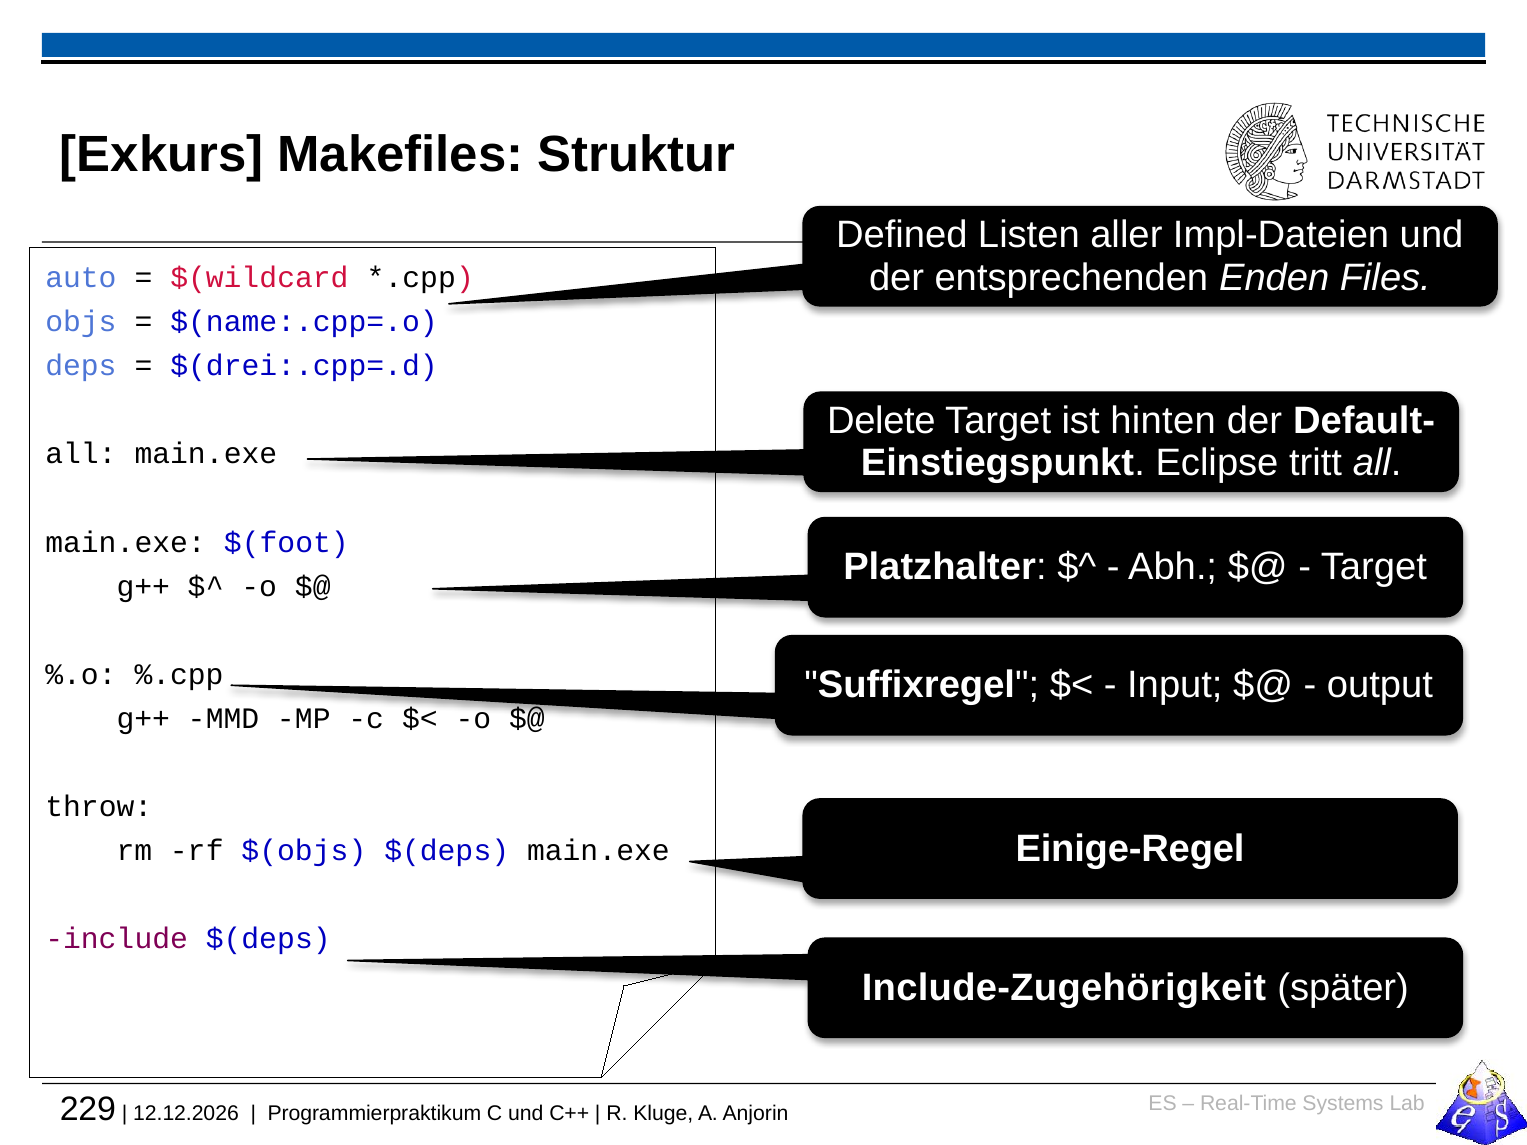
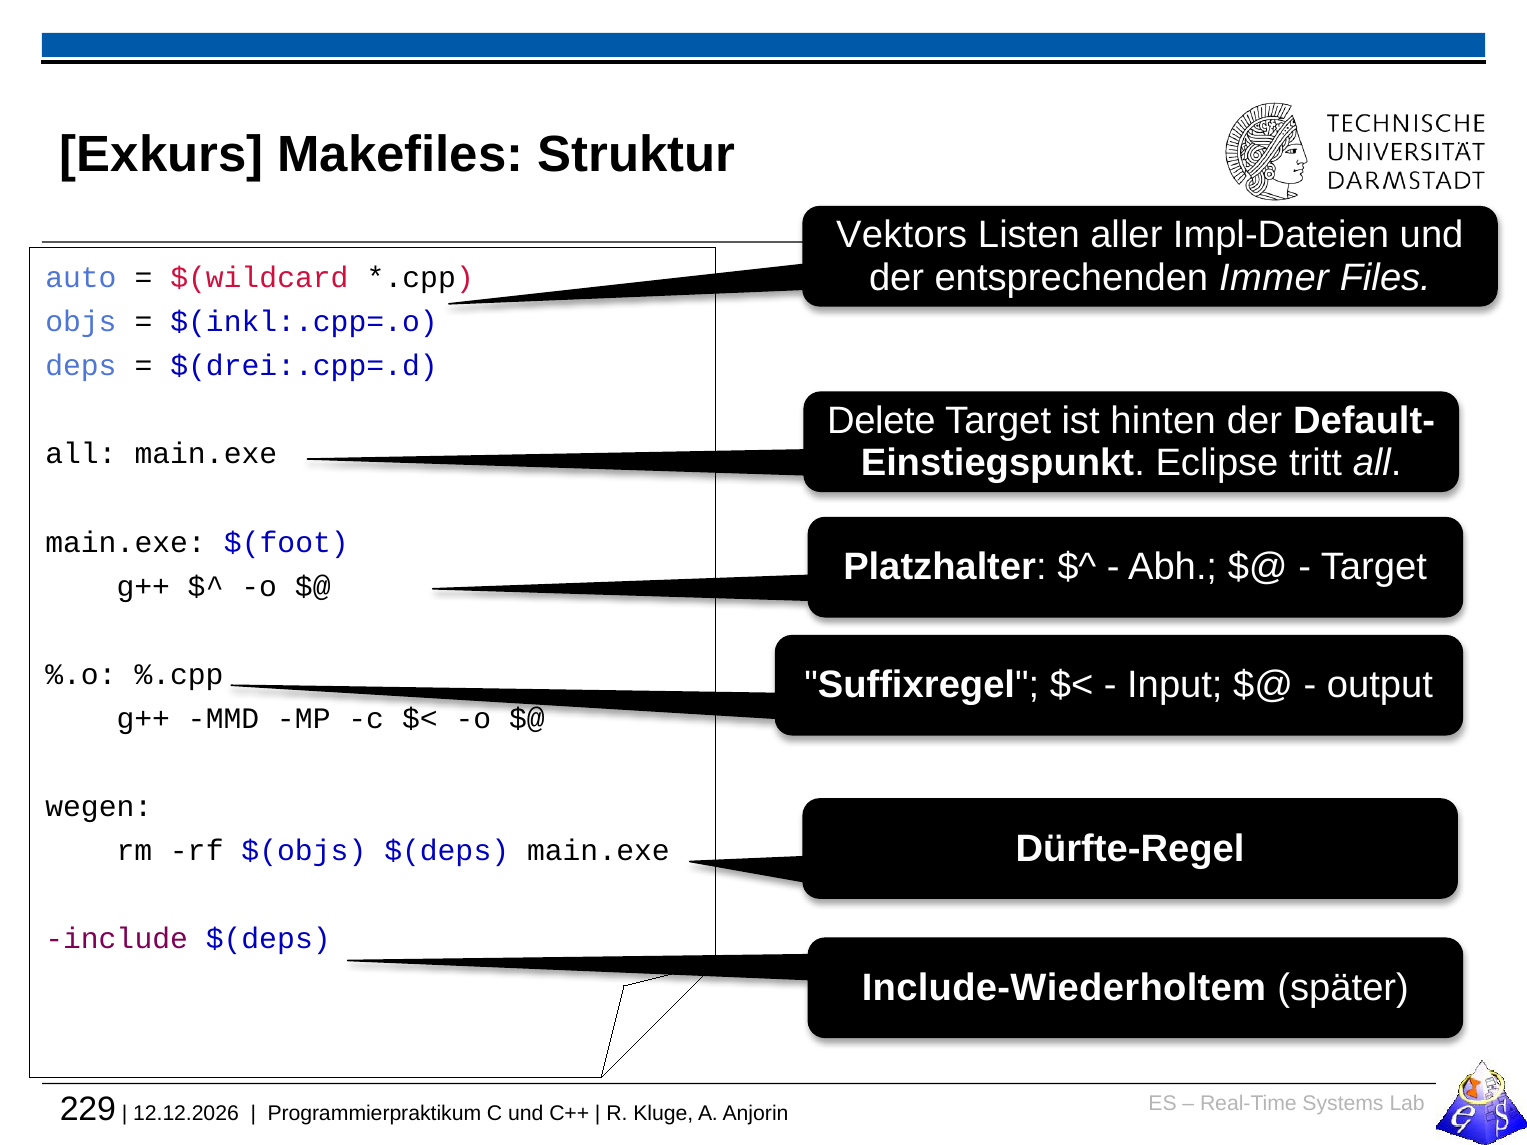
Defined: Defined -> Vektors
Enden: Enden -> Immer
$(name:.cpp=.o: $(name:.cpp=.o -> $(inkl:.cpp=.o
throw: throw -> wegen
Einige-Regel: Einige-Regel -> Dürfte-Regel
Include-Zugehörigkeit: Include-Zugehörigkeit -> Include-Wiederholtem
